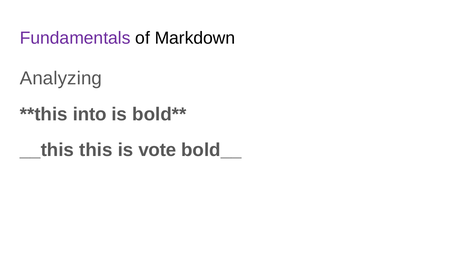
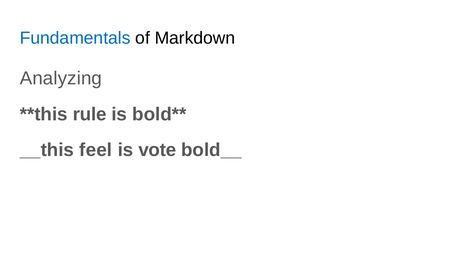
Fundamentals colour: purple -> blue
into: into -> rule
this: this -> feel
